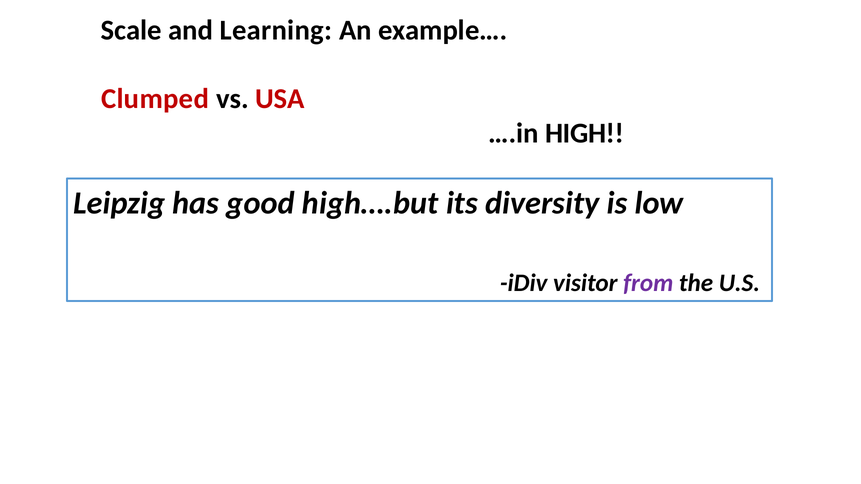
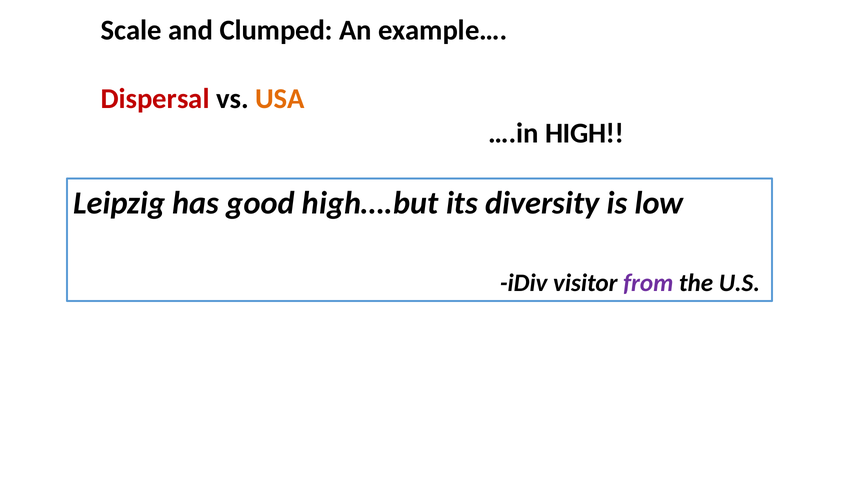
Learning: Learning -> Clumped
Clumped: Clumped -> Dispersal
USA colour: red -> orange
